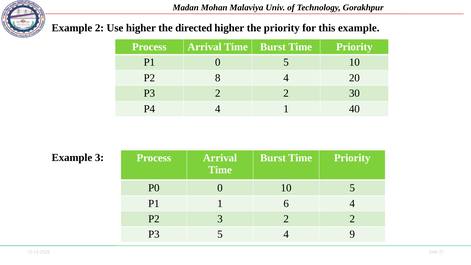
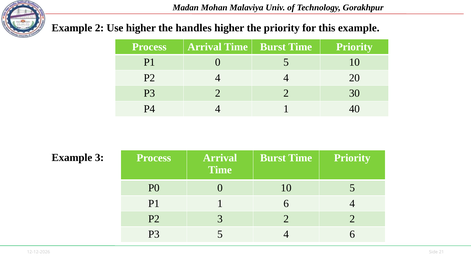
directed: directed -> handles
P2 8: 8 -> 4
4 9: 9 -> 6
